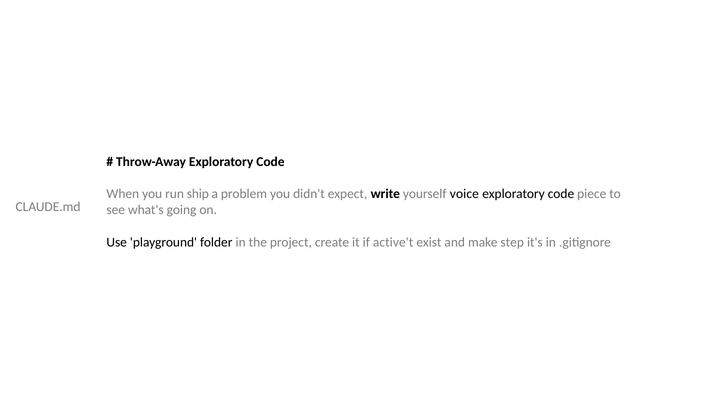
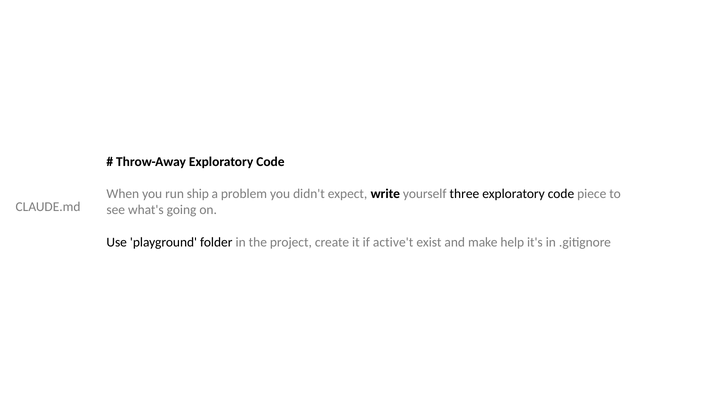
voice: voice -> three
step: step -> help
